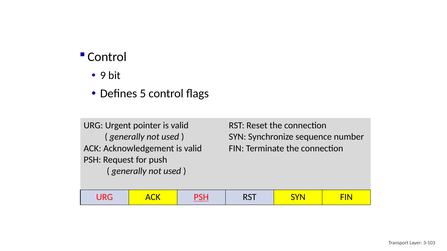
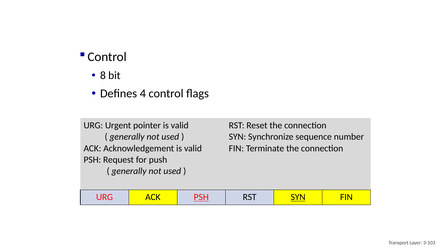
9: 9 -> 8
5: 5 -> 4
SYN at (298, 198) underline: none -> present
